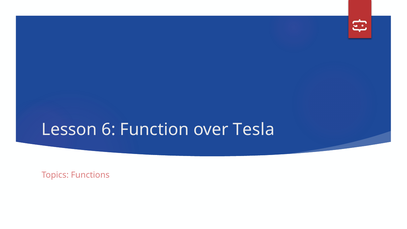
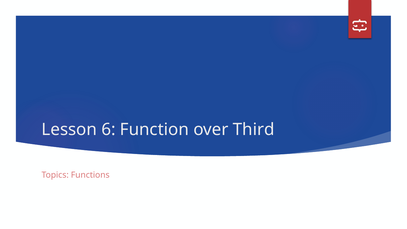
Tesla: Tesla -> Third
